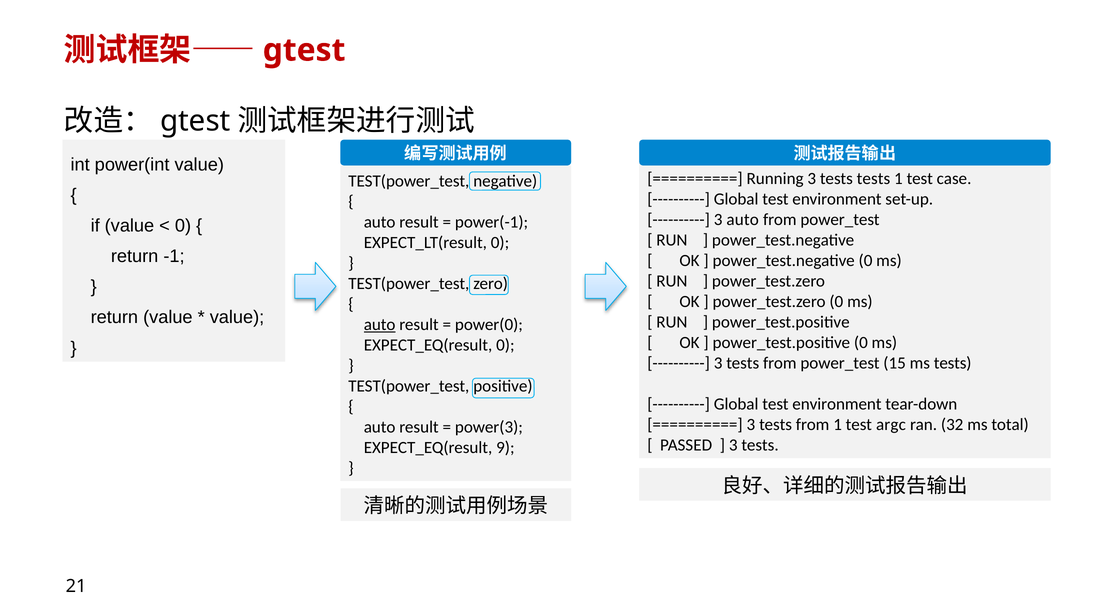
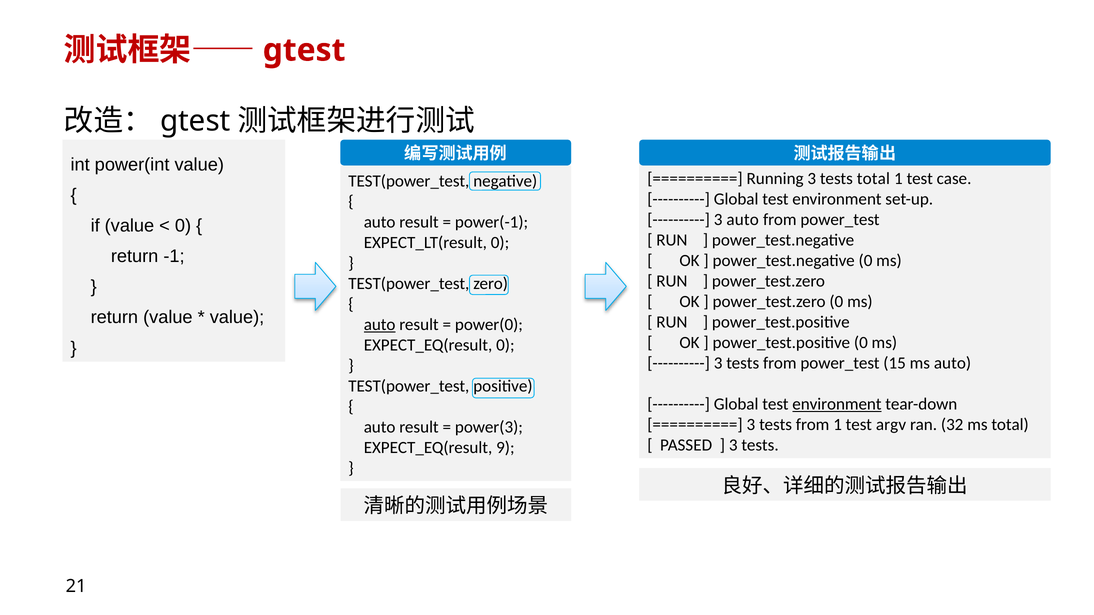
tests tests: tests -> total
ms tests: tests -> auto
environment at (837, 404) underline: none -> present
argc: argc -> argv
